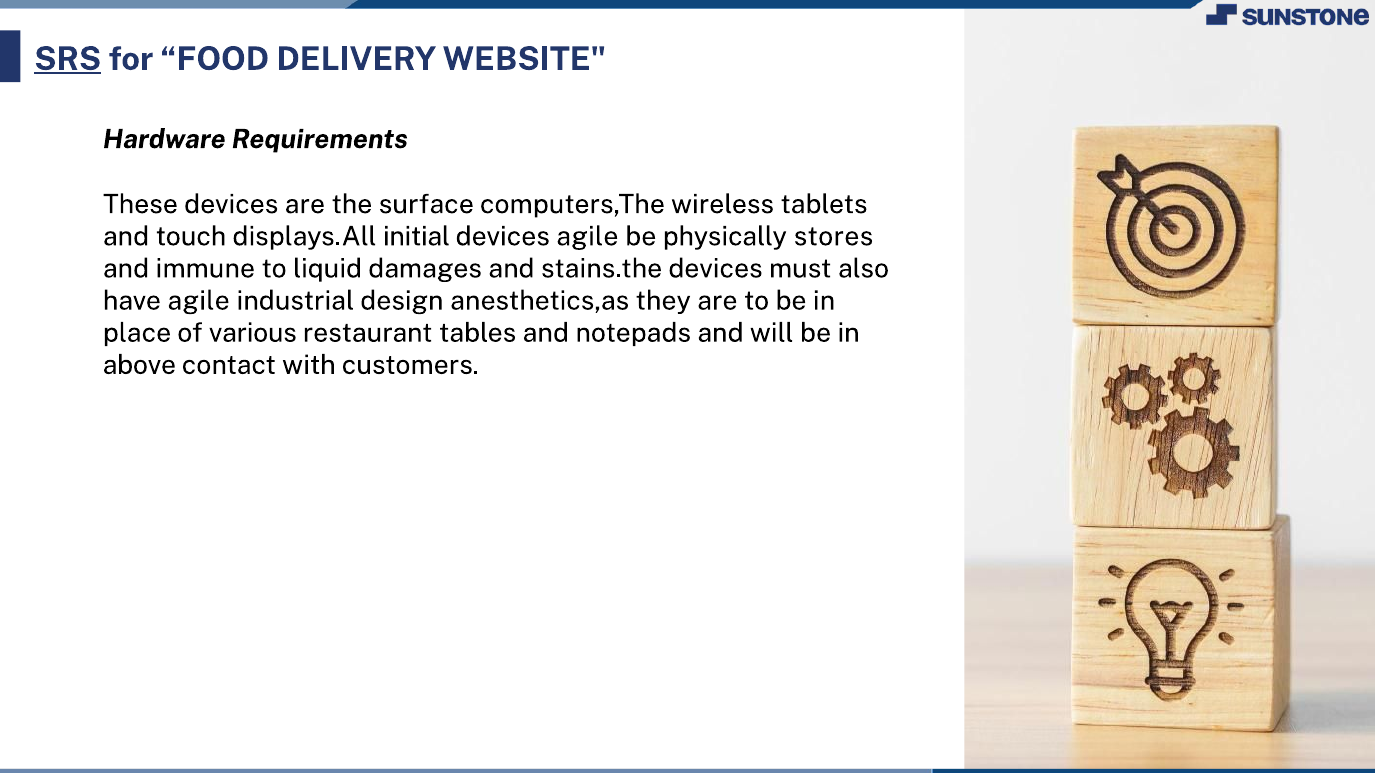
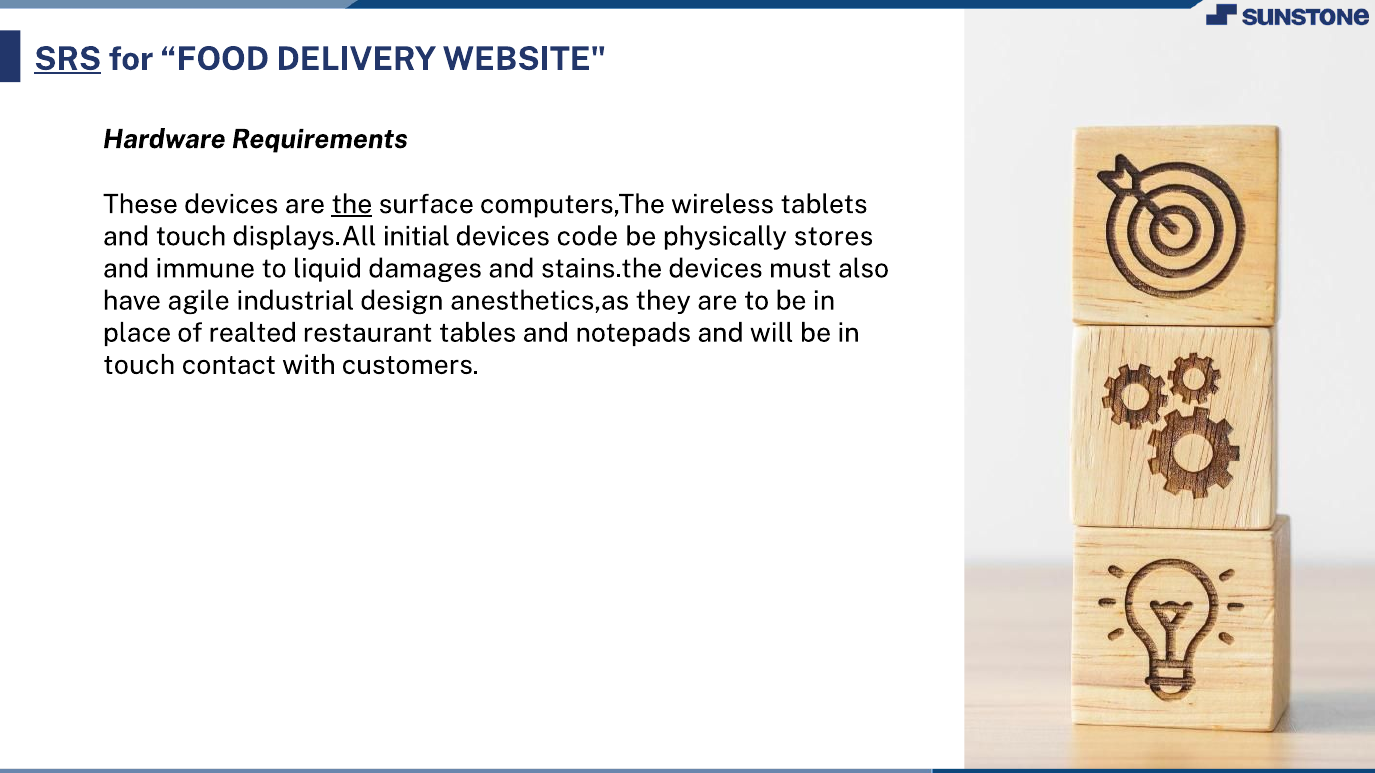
the underline: none -> present
devices agile: agile -> code
various: various -> realted
above at (139, 365): above -> touch
